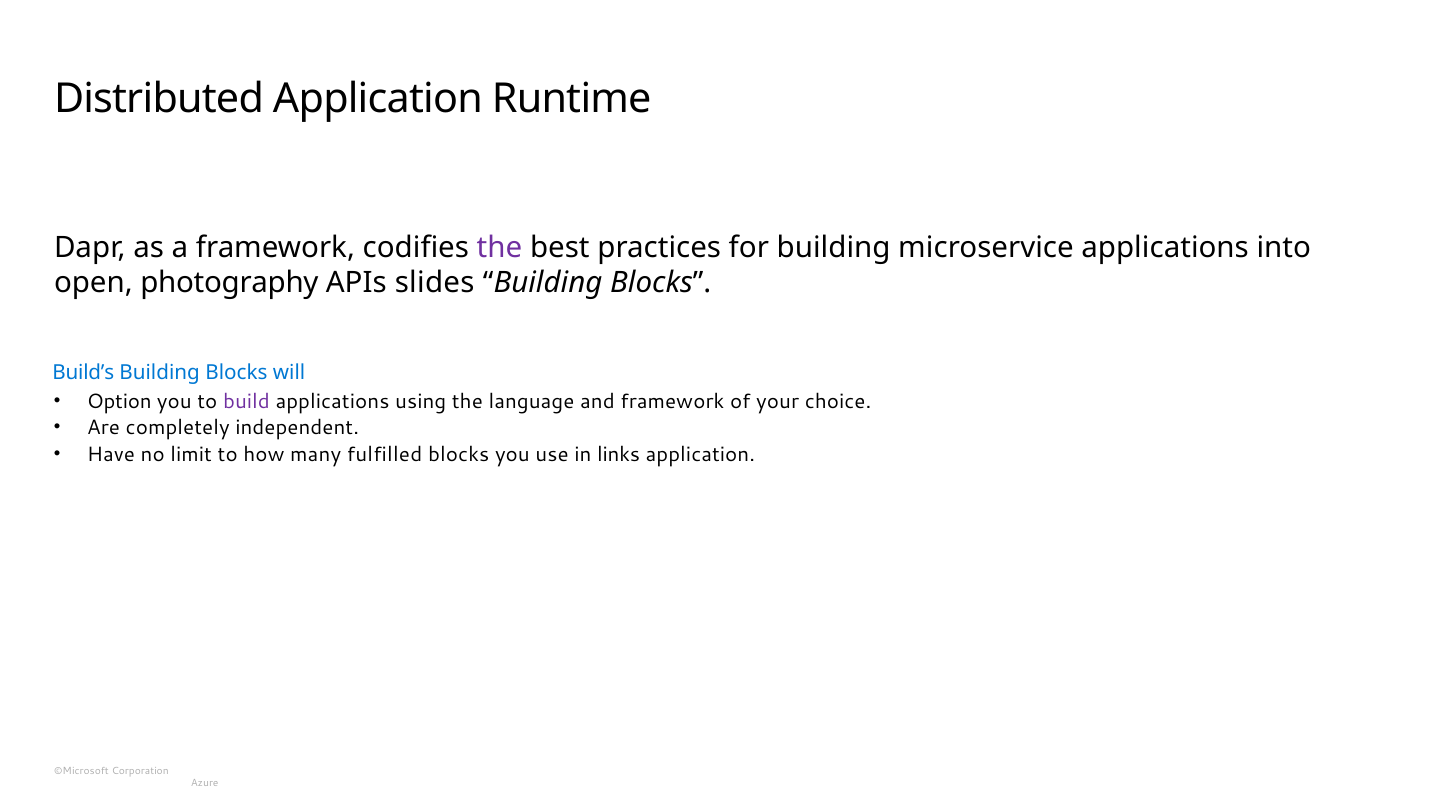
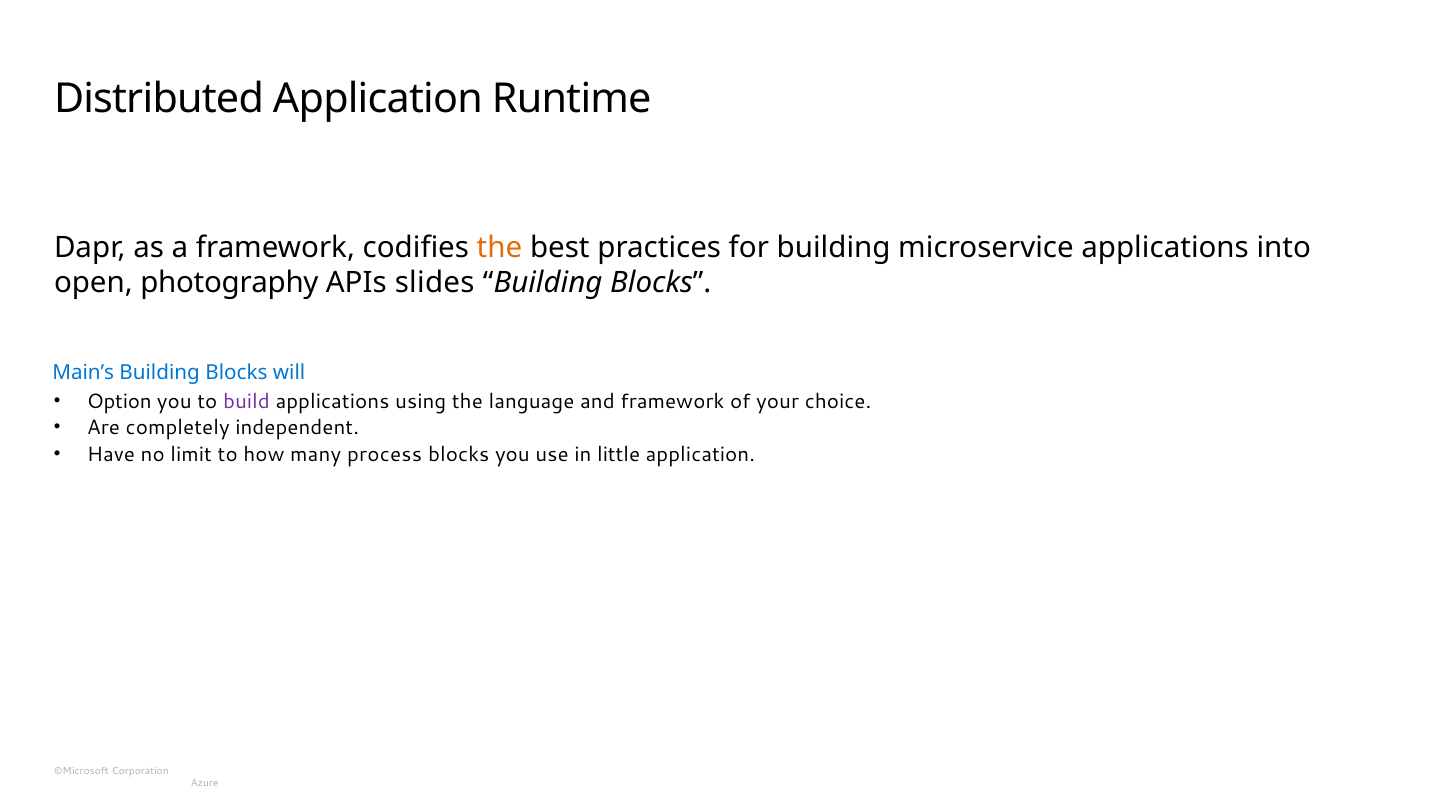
the at (499, 247) colour: purple -> orange
Build’s: Build’s -> Main’s
fulfilled: fulfilled -> process
links: links -> little
